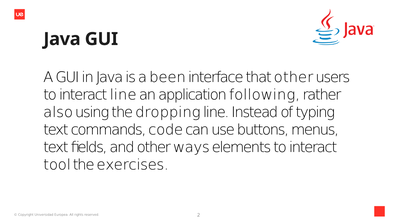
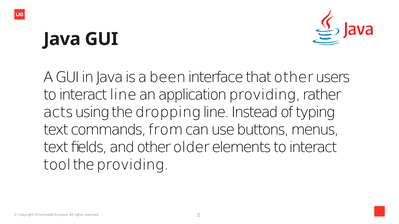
application following: following -> providing
also: also -> acts
code: code -> from
ways: ways -> older
the exercises: exercises -> providing
